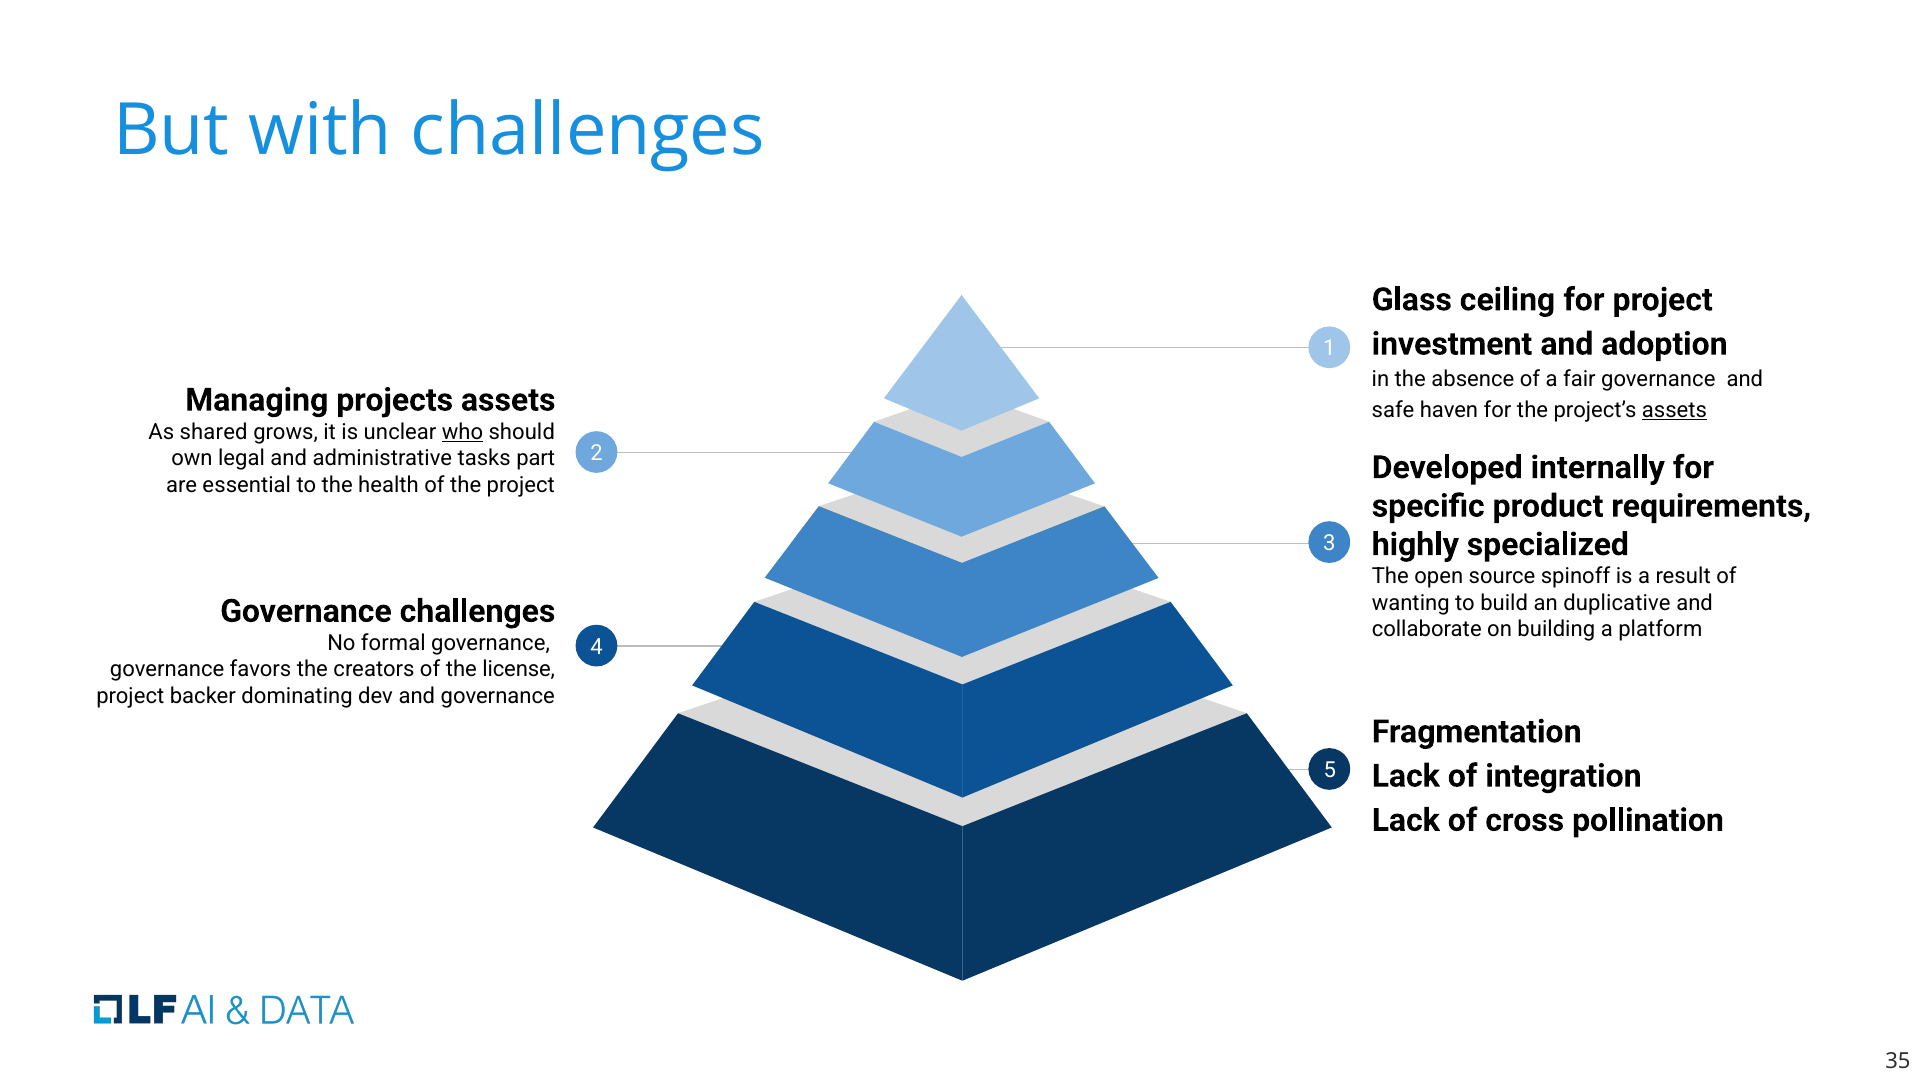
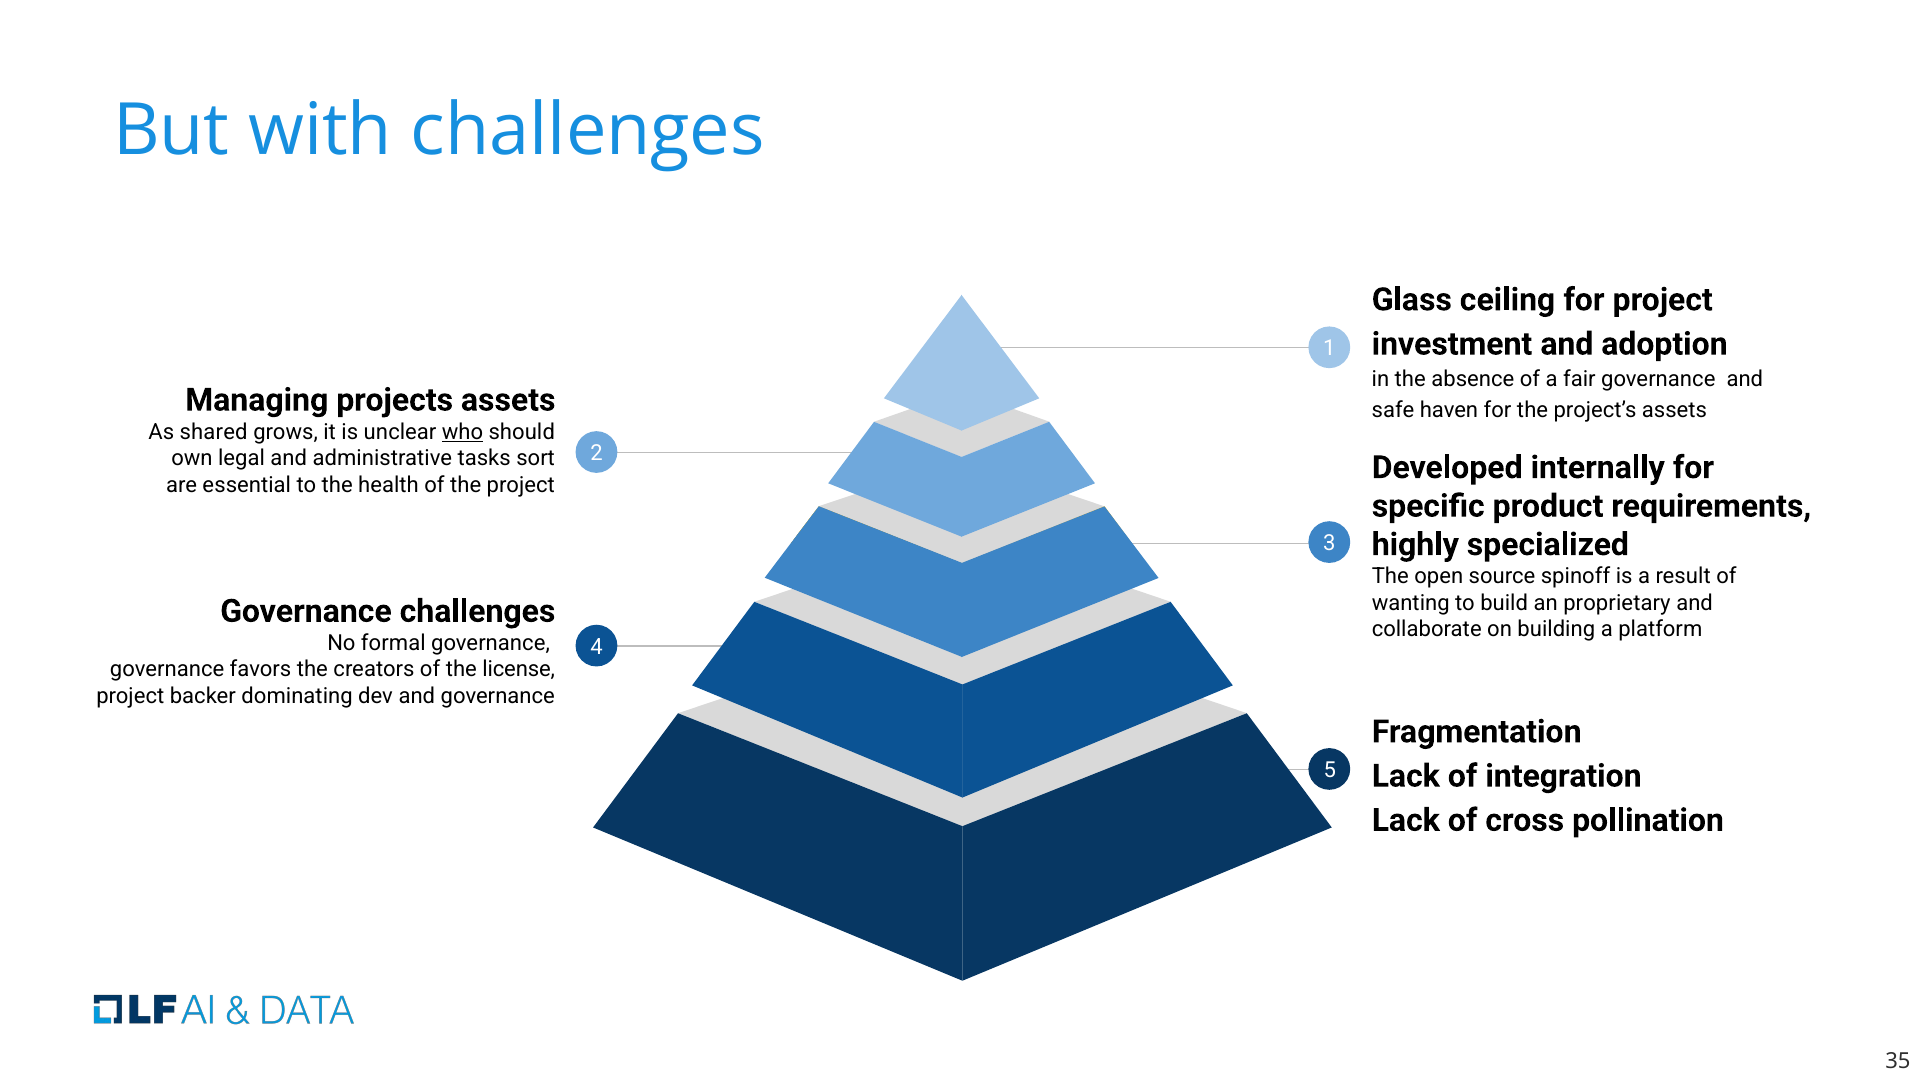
assets at (1674, 410) underline: present -> none
part: part -> sort
duplicative: duplicative -> proprietary
